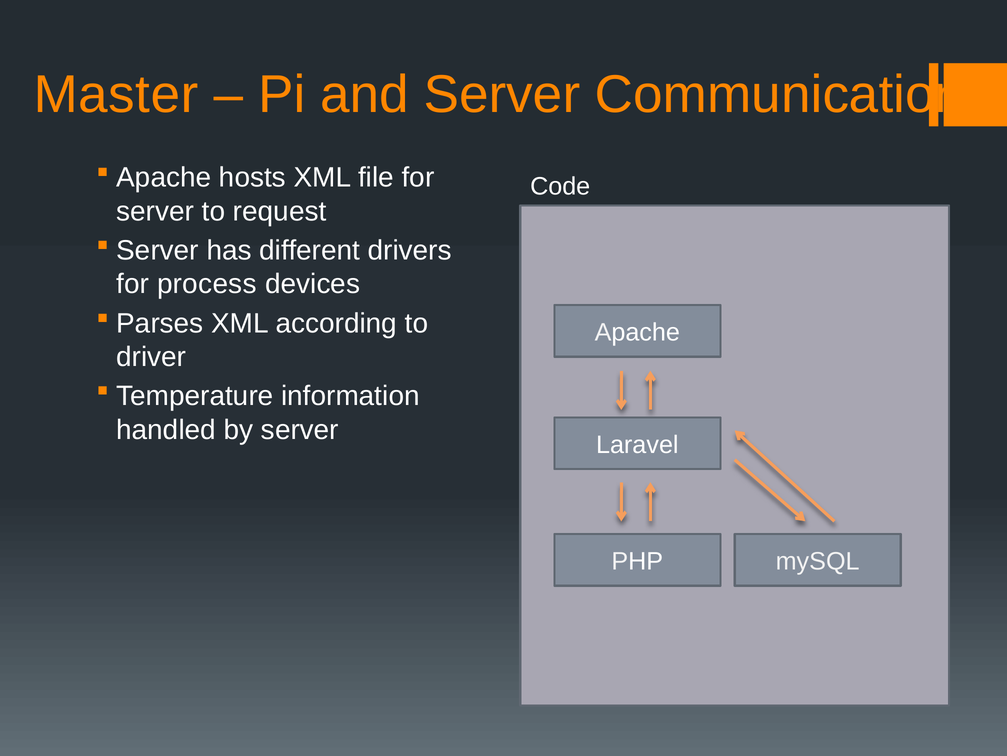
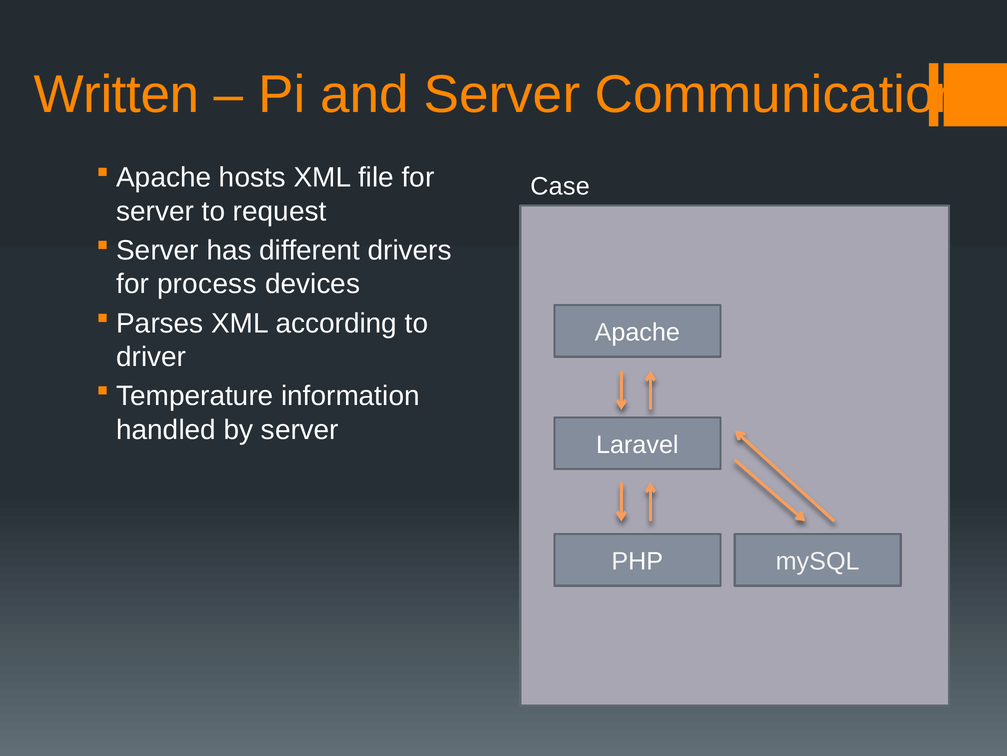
Master: Master -> Written
Code: Code -> Case
